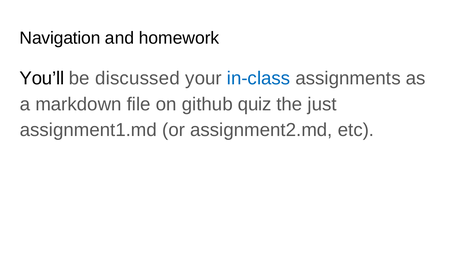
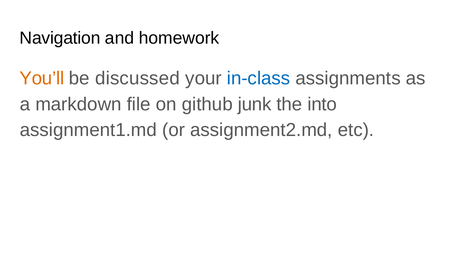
You’ll colour: black -> orange
quiz: quiz -> junk
just: just -> into
